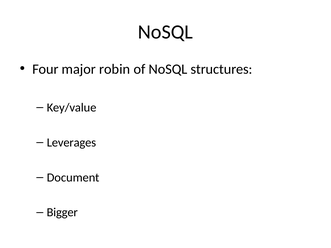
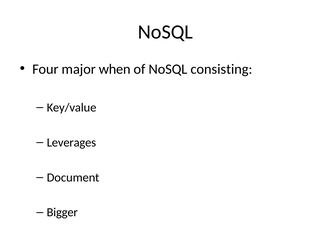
robin: robin -> when
structures: structures -> consisting
